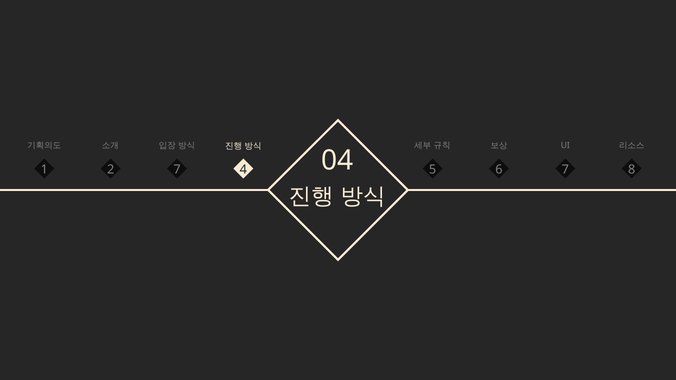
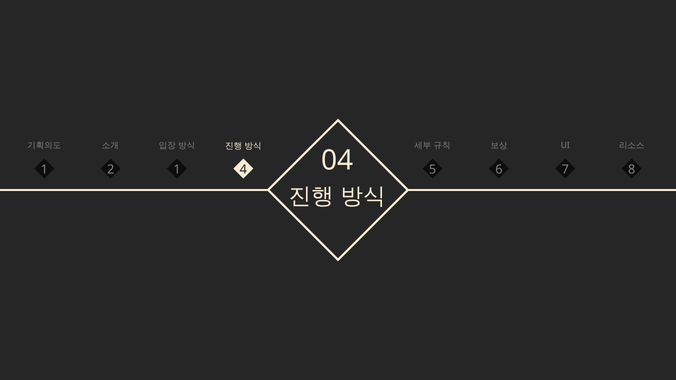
2 7: 7 -> 1
